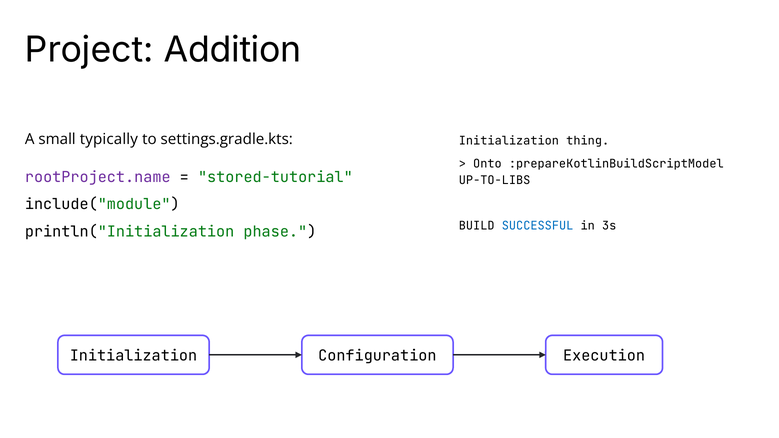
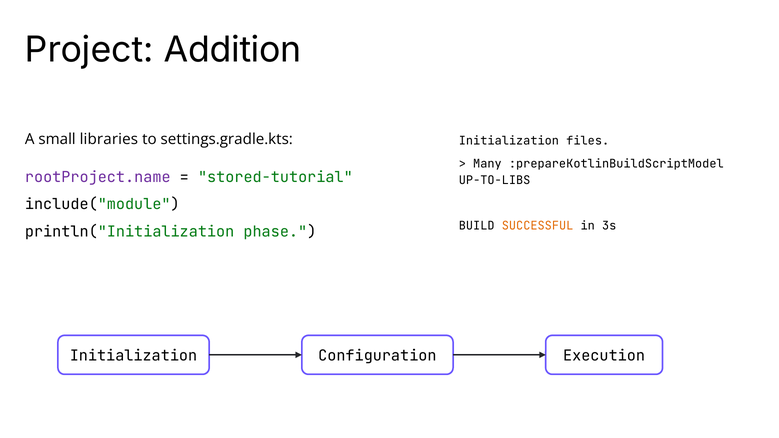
typically: typically -> libraries
thing: thing -> files
Onto: Onto -> Many
SUCCESSFUL colour: blue -> orange
